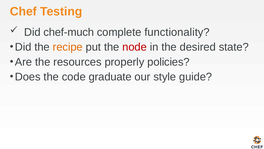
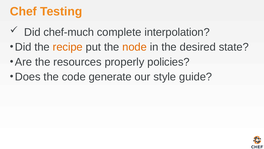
functionality: functionality -> interpolation
node colour: red -> orange
graduate: graduate -> generate
